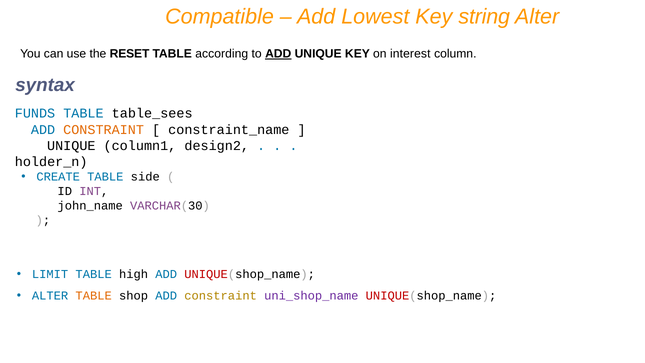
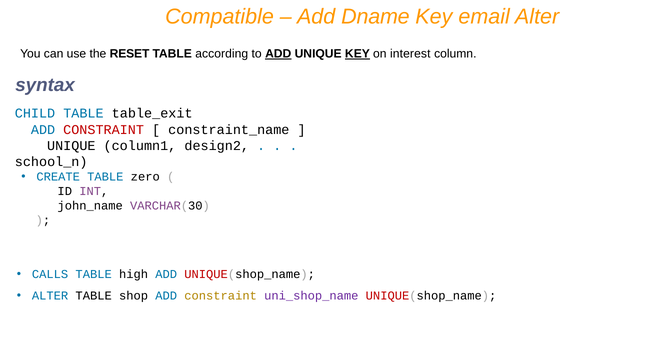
Lowest: Lowest -> Dname
string: string -> email
KEY at (357, 54) underline: none -> present
FUNDS: FUNDS -> CHILD
table_sees: table_sees -> table_exit
CONSTRAINT at (104, 130) colour: orange -> red
holder_n: holder_n -> school_n
side: side -> zero
LIMIT: LIMIT -> CALLS
TABLE at (94, 296) colour: orange -> black
